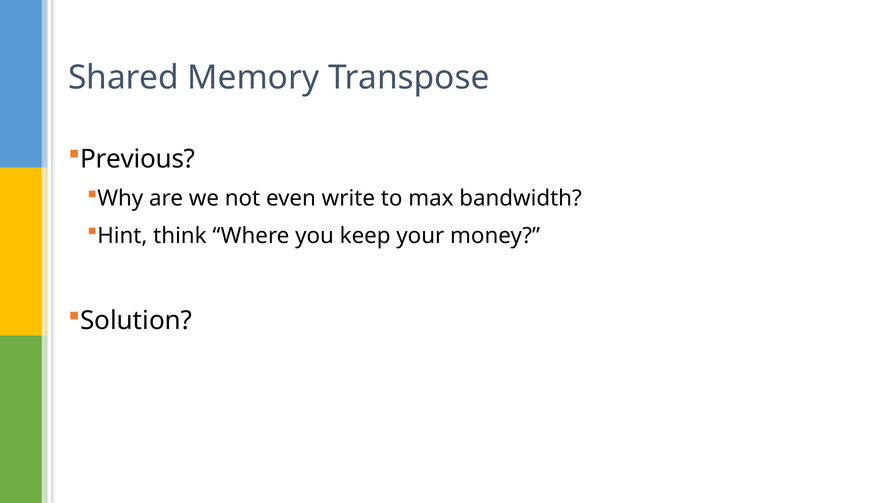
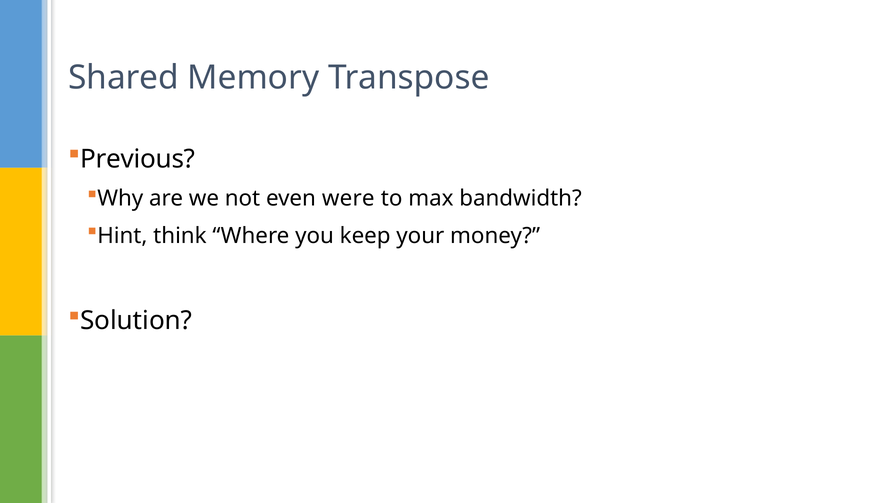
write: write -> were
